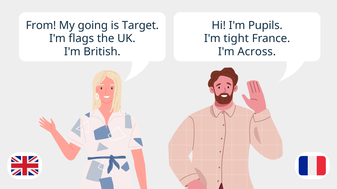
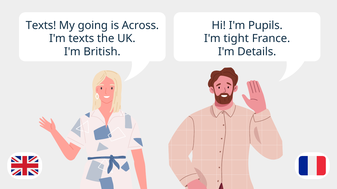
From at (41, 25): From -> Texts
Target: Target -> Across
I'm flags: flags -> texts
Across: Across -> Details
